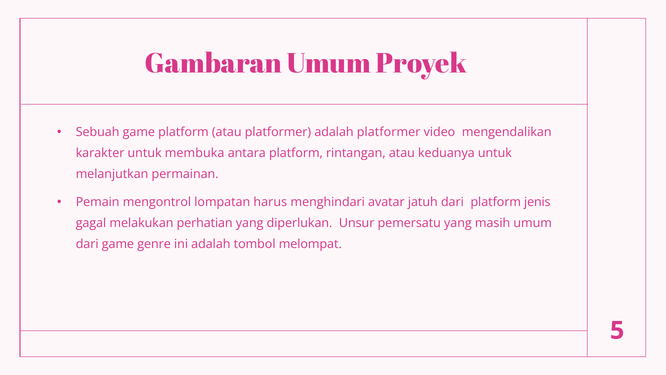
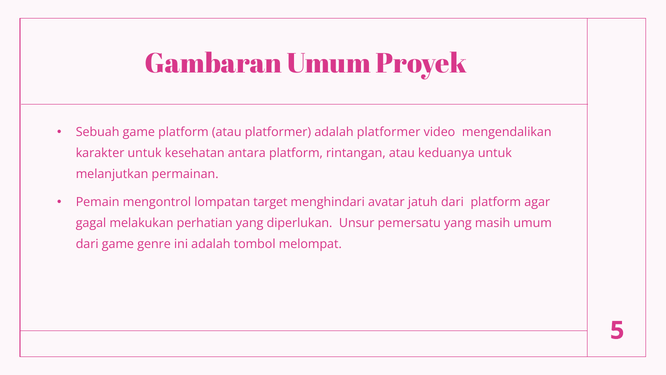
membuka: membuka -> kesehatan
harus: harus -> target
jenis: jenis -> agar
